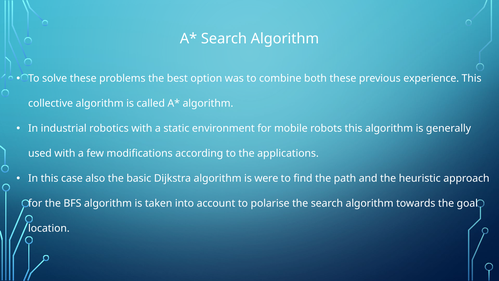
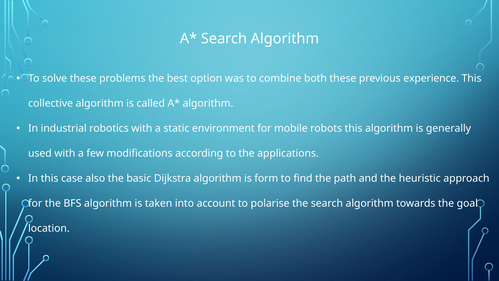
were: were -> form
